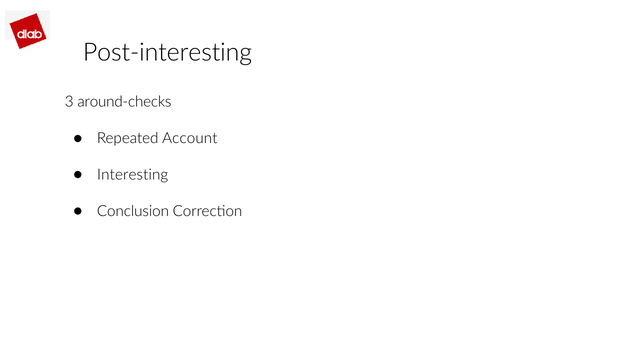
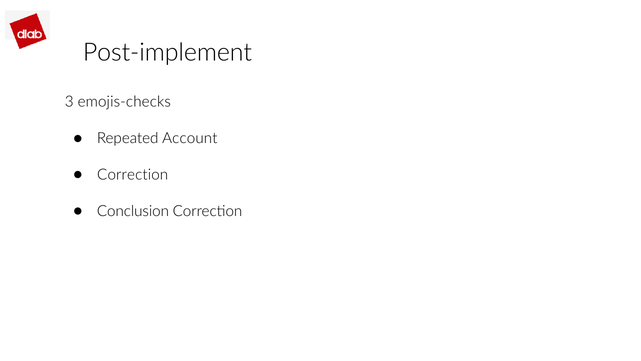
Post-interesting: Post-interesting -> Post-implement
around-checks: around-checks -> emojis-checks
Interesting at (133, 174): Interesting -> Correction
